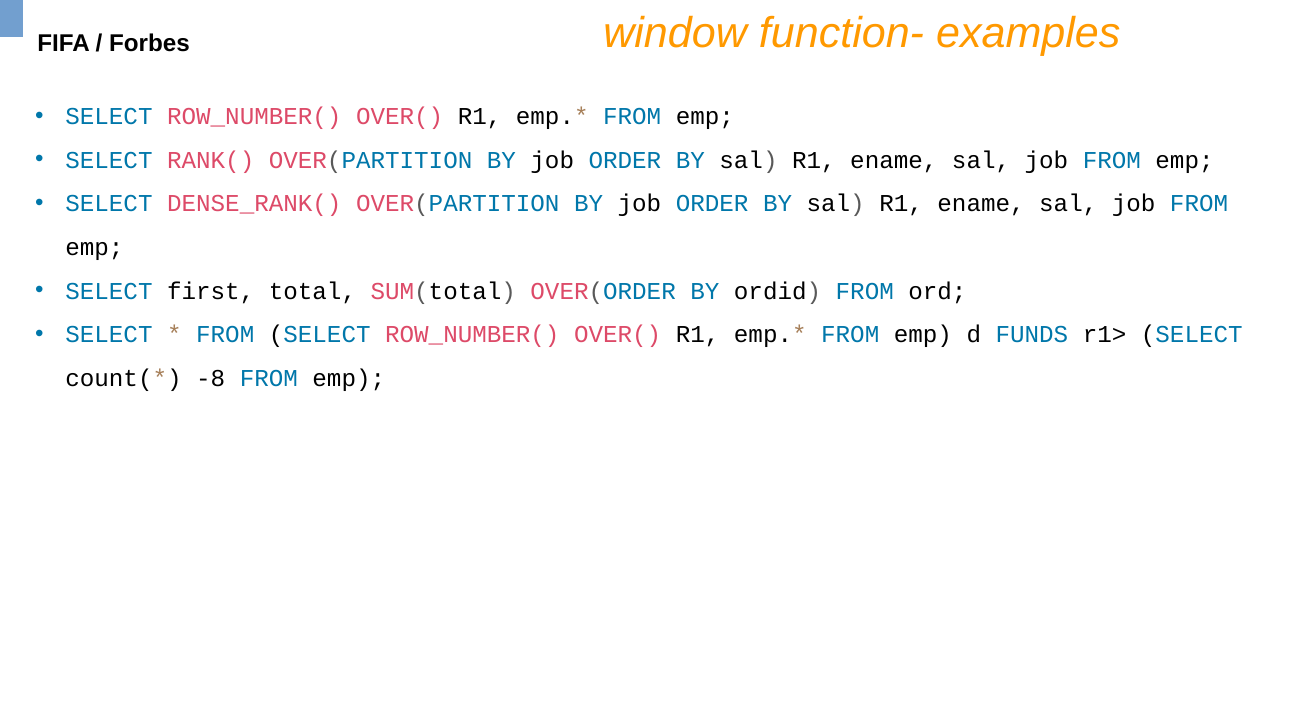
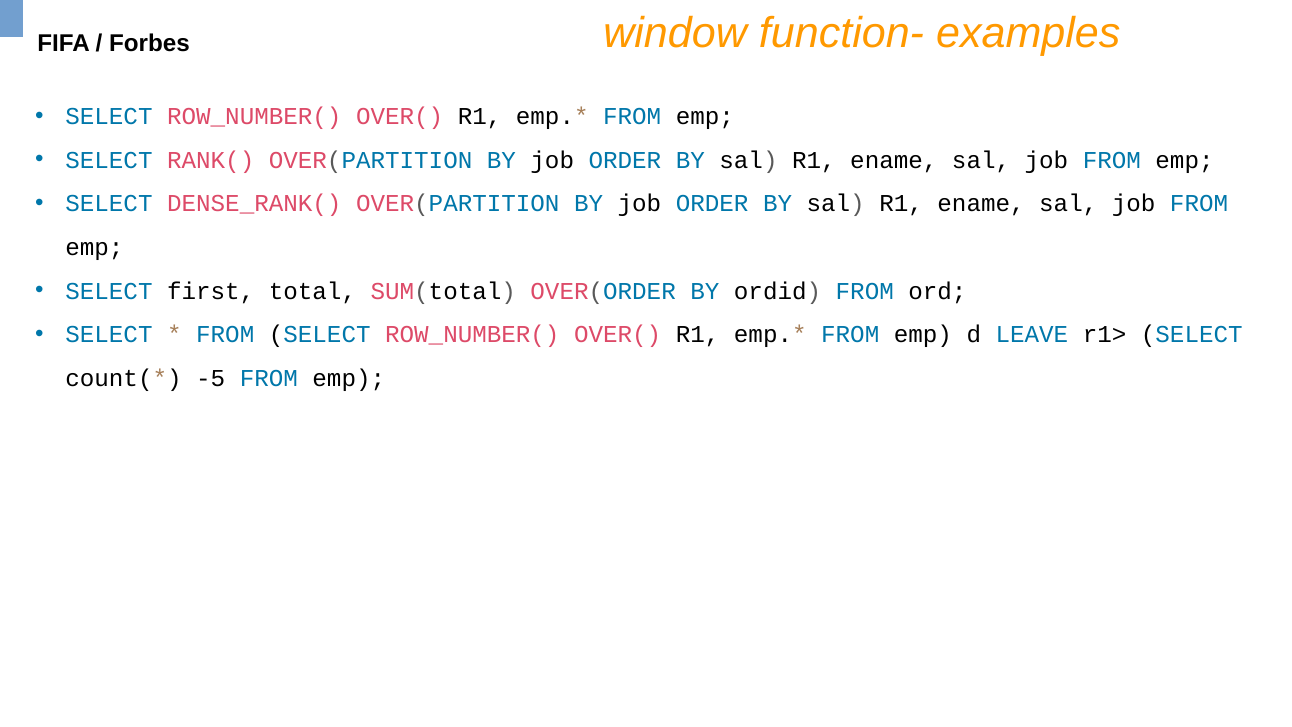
FUNDS: FUNDS -> LEAVE
-8: -8 -> -5
